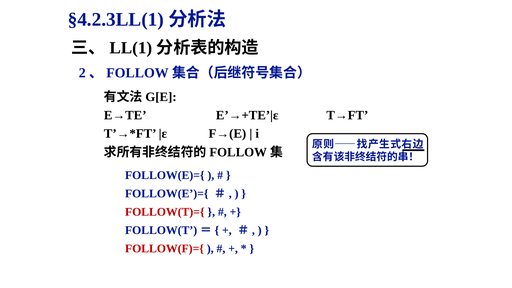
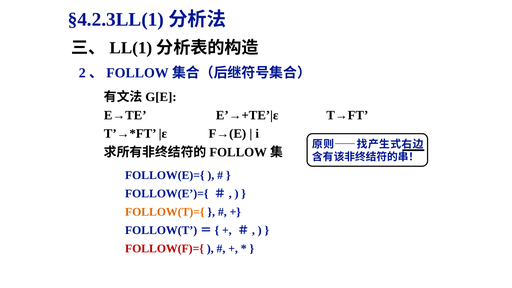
FOLLOW(T)={ colour: red -> orange
